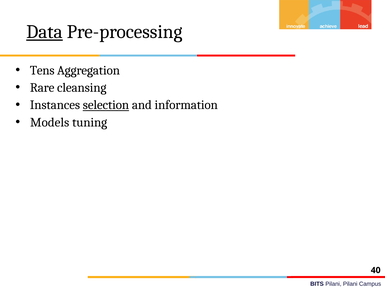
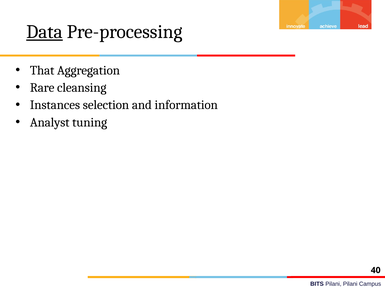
Tens: Tens -> That
selection underline: present -> none
Models: Models -> Analyst
